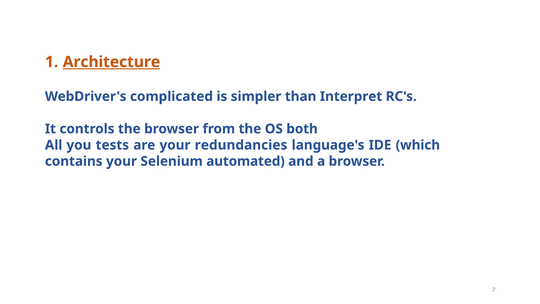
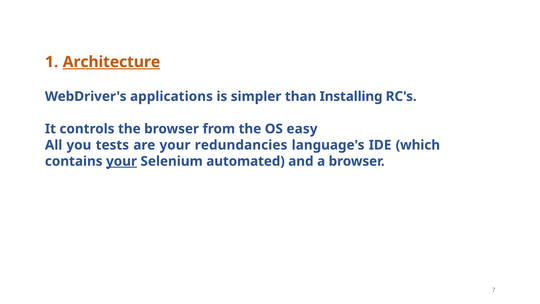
complicated: complicated -> applications
Interpret: Interpret -> Installing
both: both -> easy
your at (122, 161) underline: none -> present
